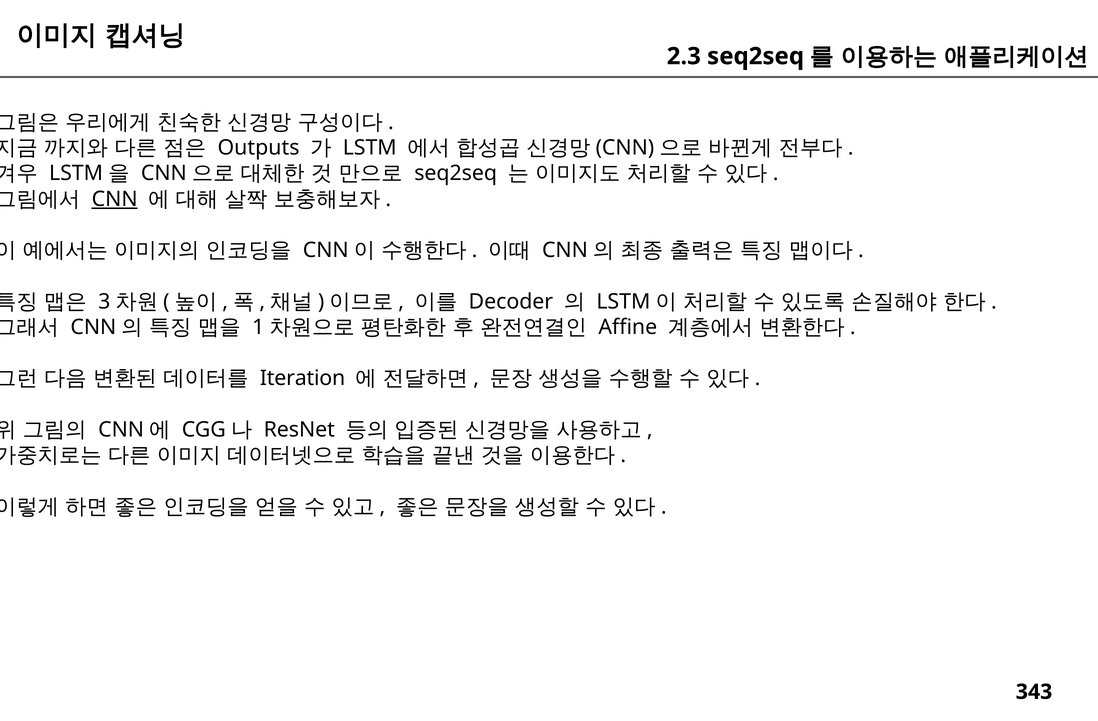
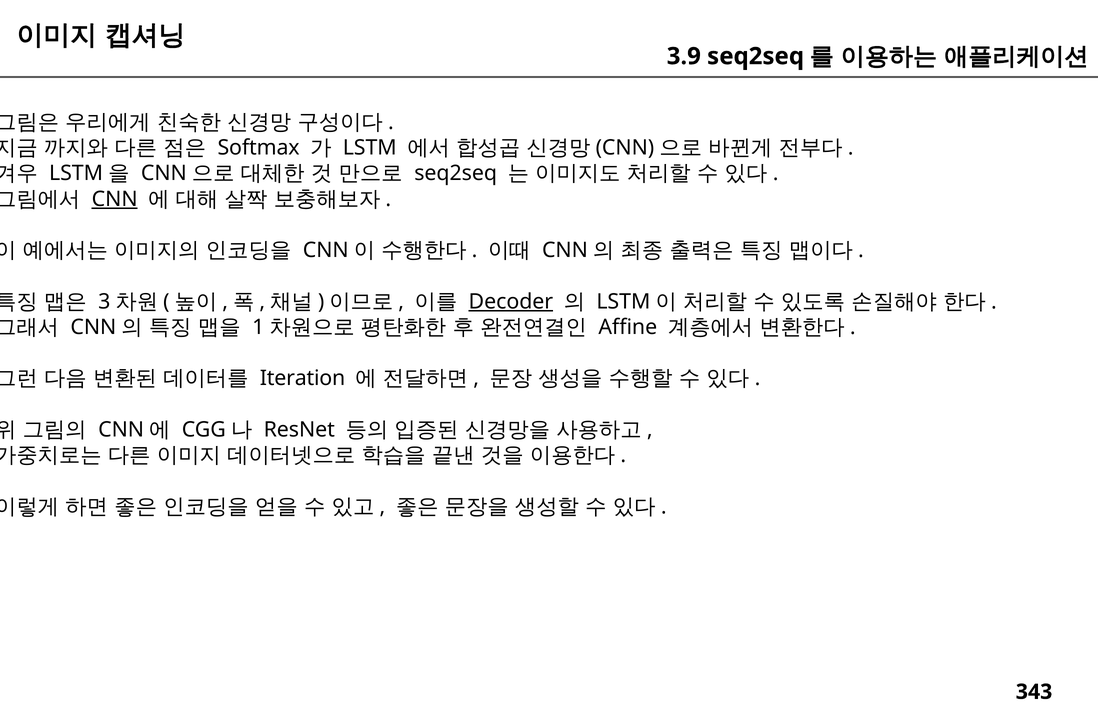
2.3: 2.3 -> 3.9
Outputs: Outputs -> Softmax
Decoder underline: none -> present
